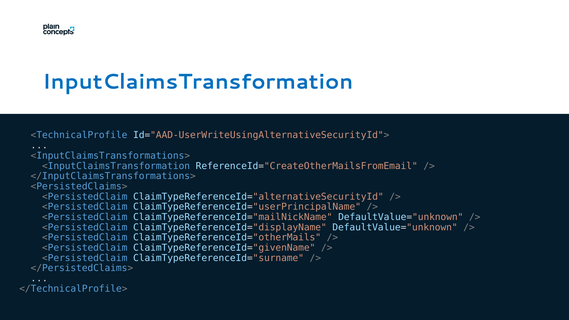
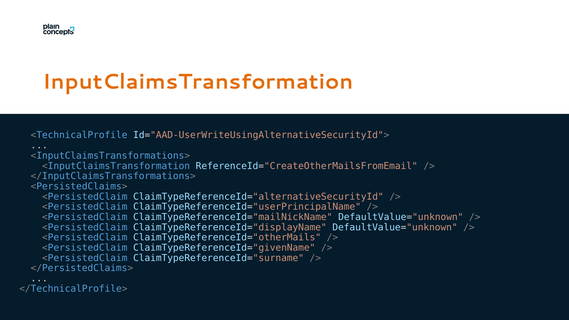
InputClaimsTransformation colour: blue -> orange
